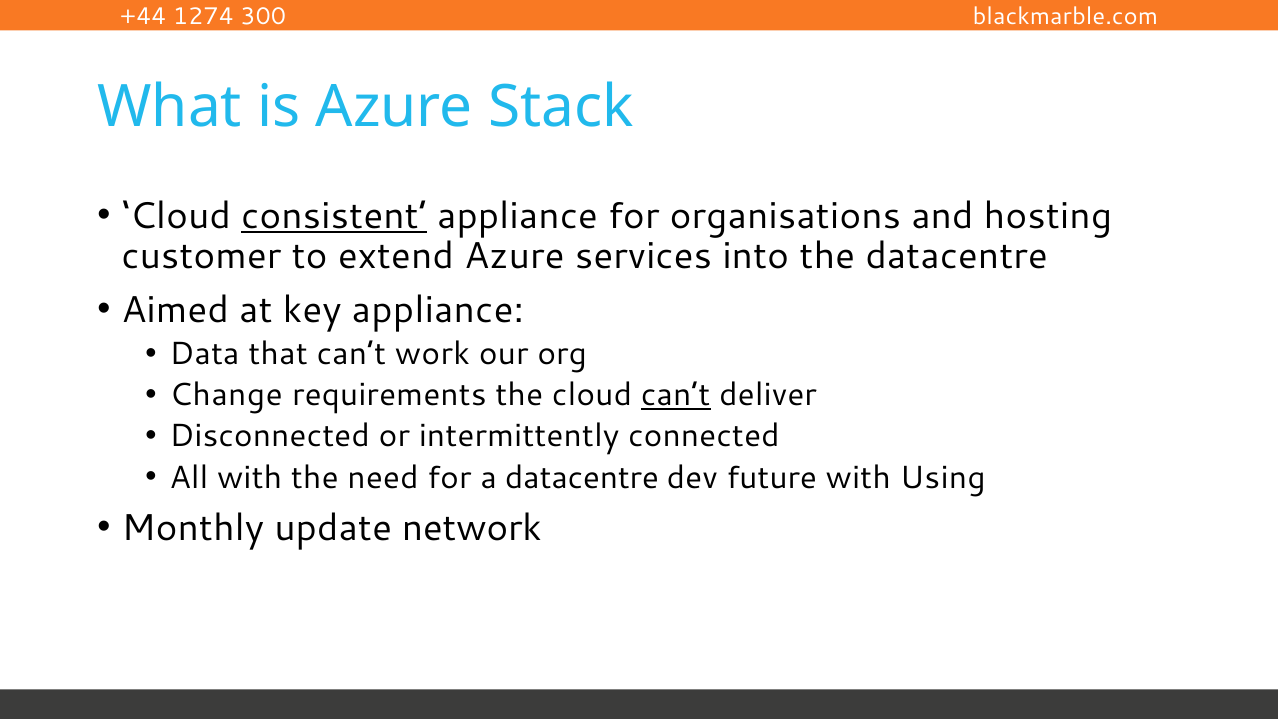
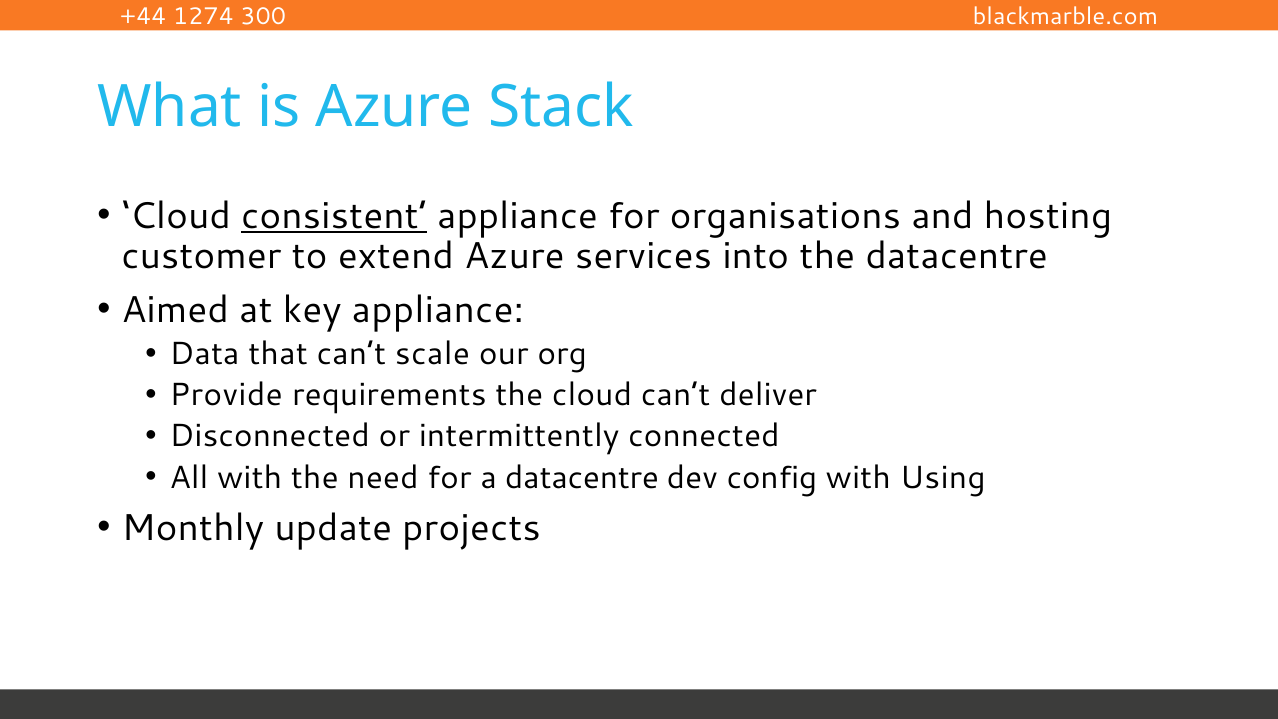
work: work -> scale
Change: Change -> Provide
can’t at (676, 395) underline: present -> none
future: future -> config
network: network -> projects
